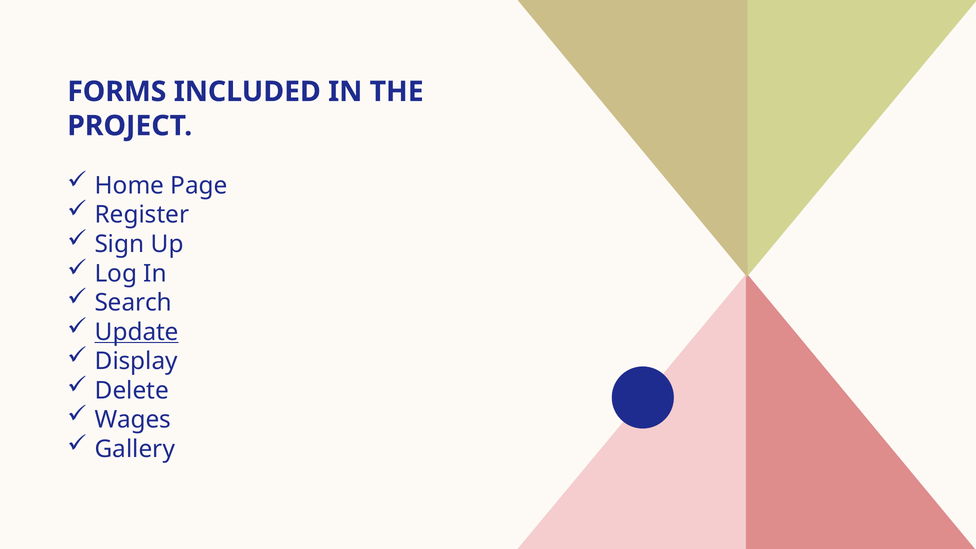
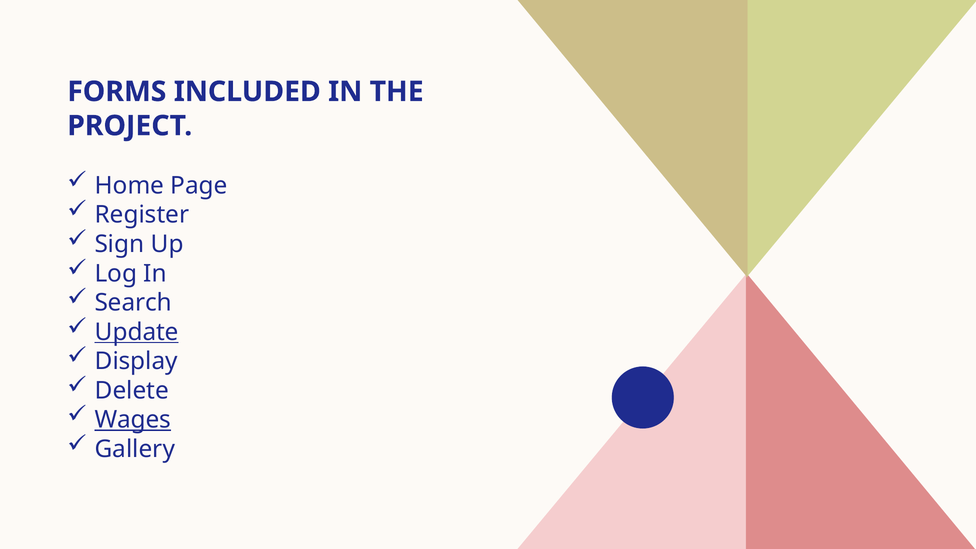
Wages underline: none -> present
